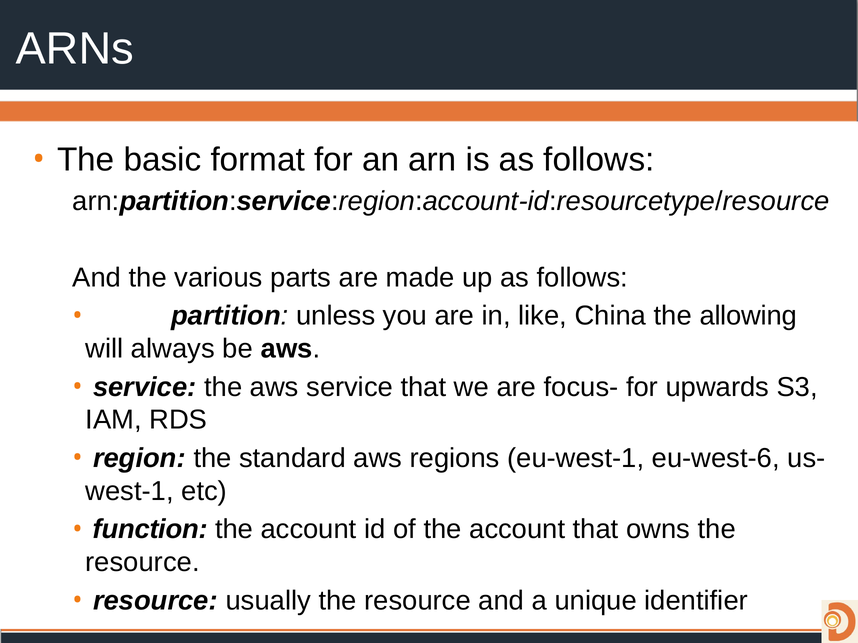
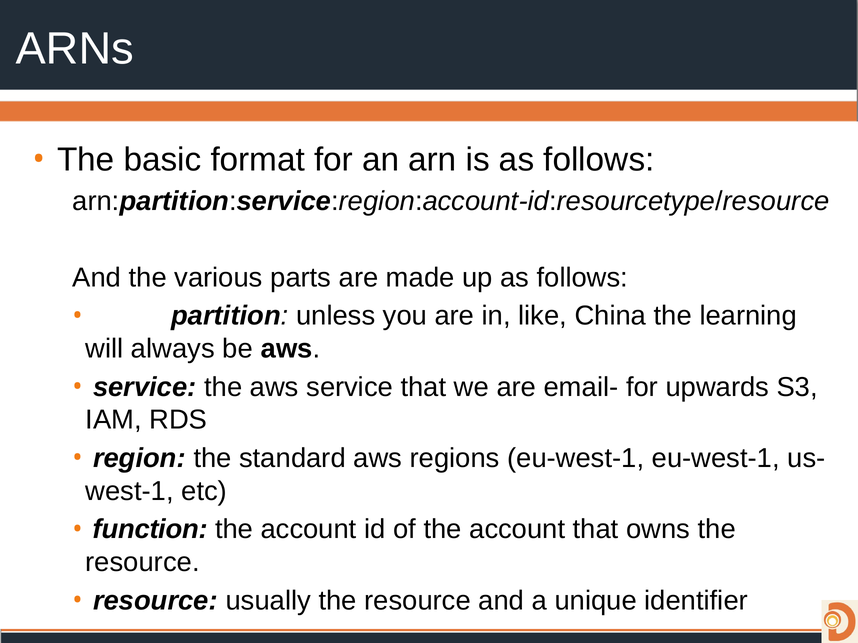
allowing: allowing -> learning
focus-: focus- -> email-
eu-west-1 eu-west-6: eu-west-6 -> eu-west-1
